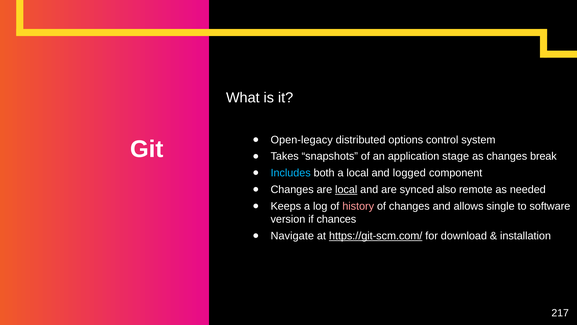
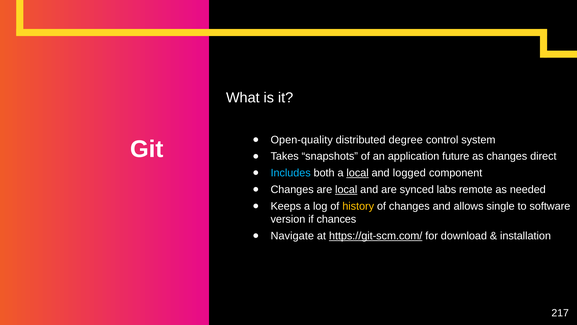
Open-legacy: Open-legacy -> Open-quality
options: options -> degree
stage: stage -> future
break: break -> direct
local at (358, 173) underline: none -> present
also: also -> labs
history colour: pink -> yellow
